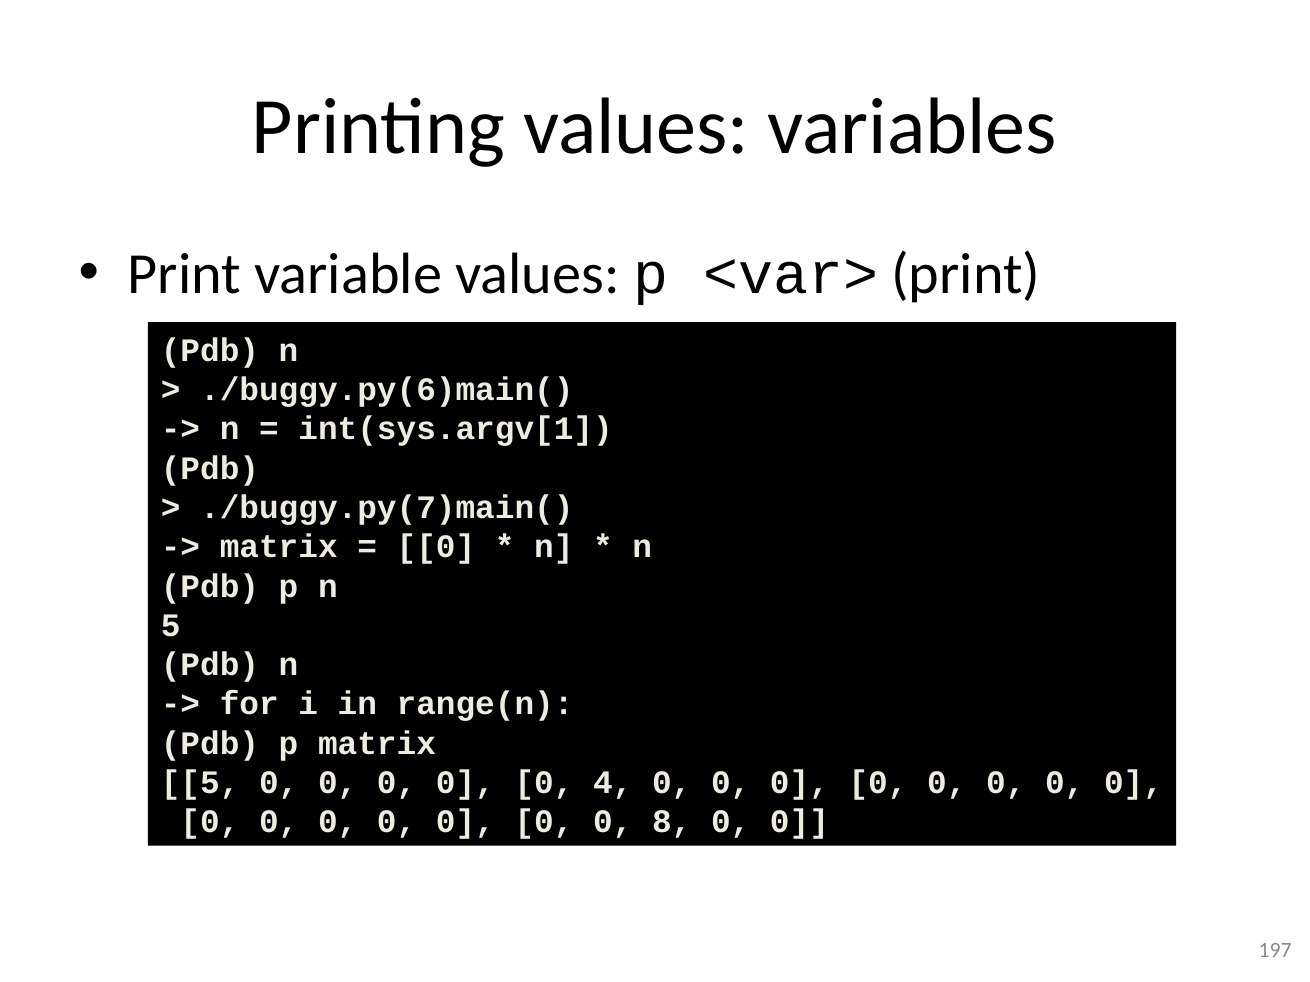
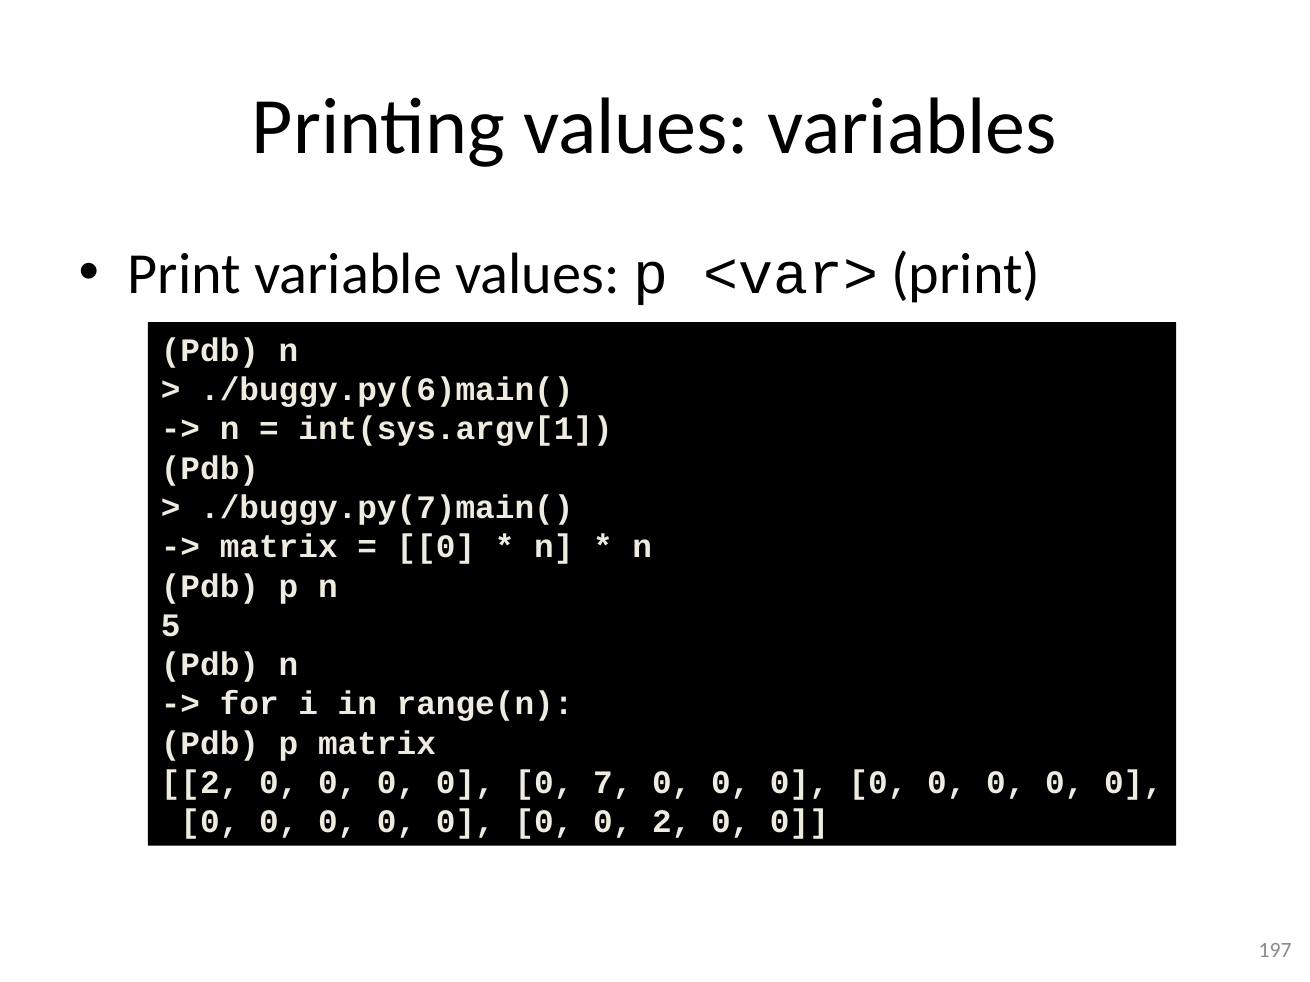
5 at (200, 783): 5 -> 2
4: 4 -> 7
0 8: 8 -> 2
